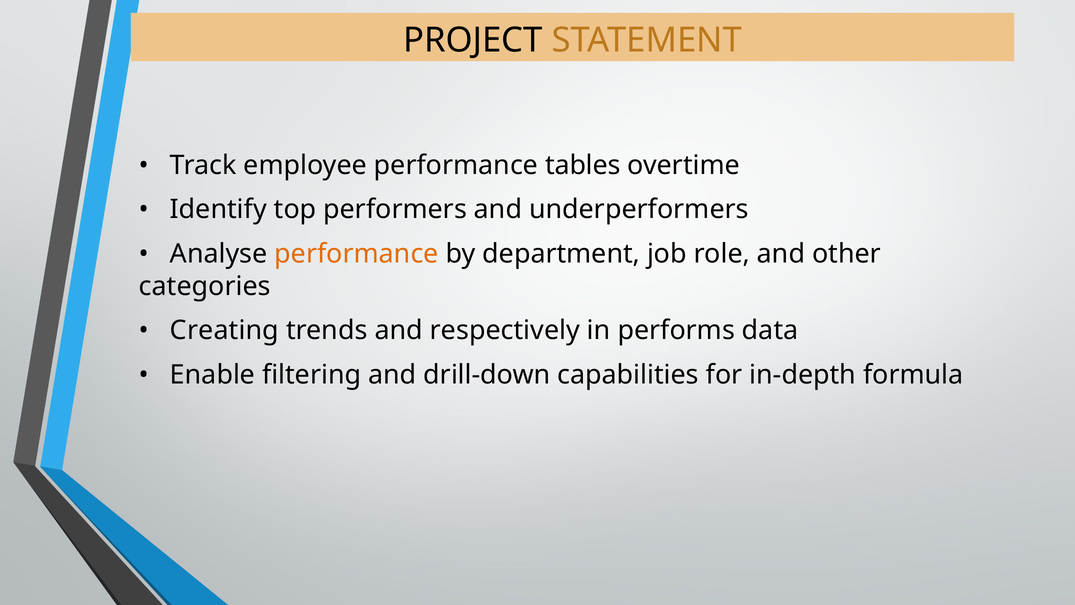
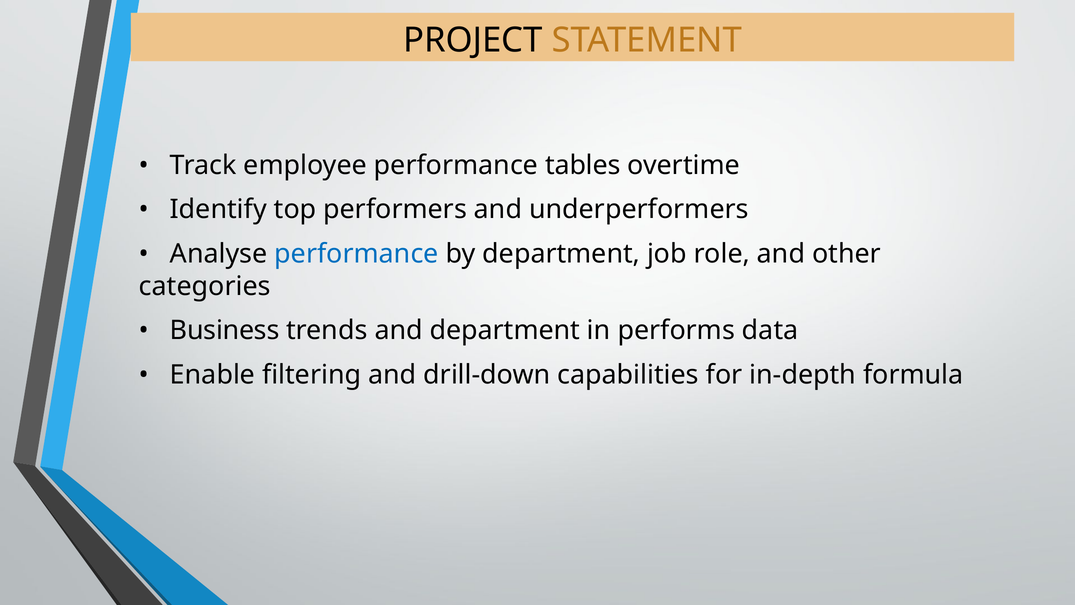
performance at (356, 254) colour: orange -> blue
Creating: Creating -> Business
and respectively: respectively -> department
